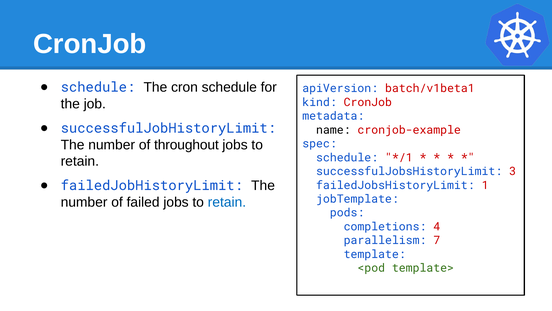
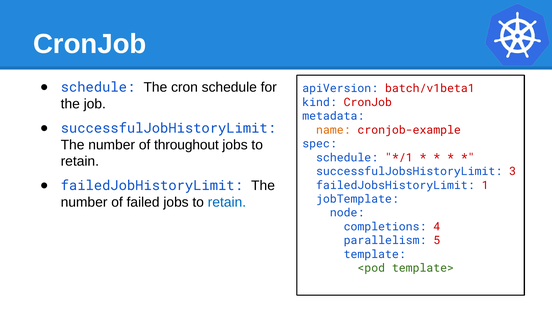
name colour: black -> orange
pods: pods -> node
7: 7 -> 5
